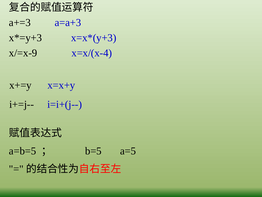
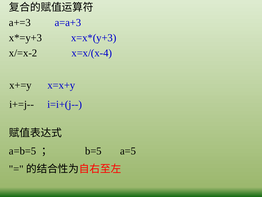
x/=x-9: x/=x-9 -> x/=x-2
